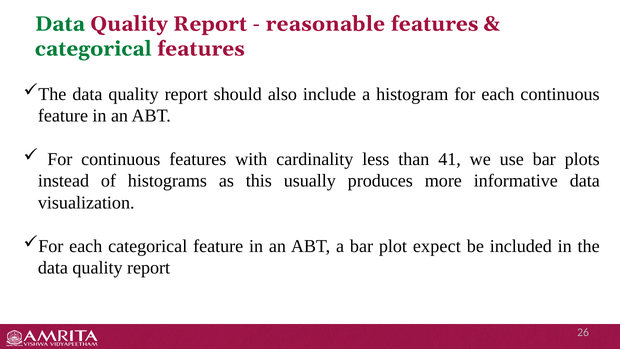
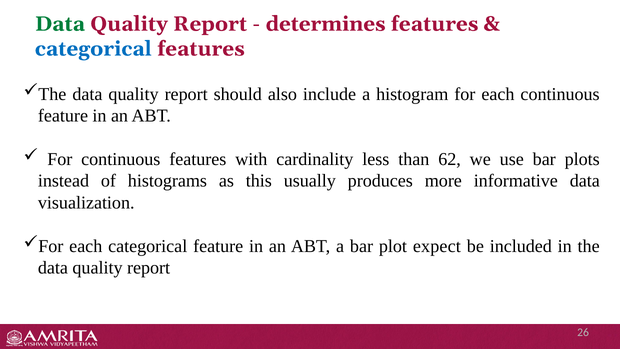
reasonable: reasonable -> determines
categorical at (93, 49) colour: green -> blue
41: 41 -> 62
